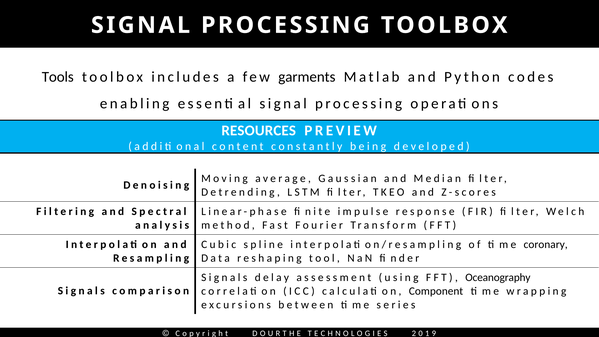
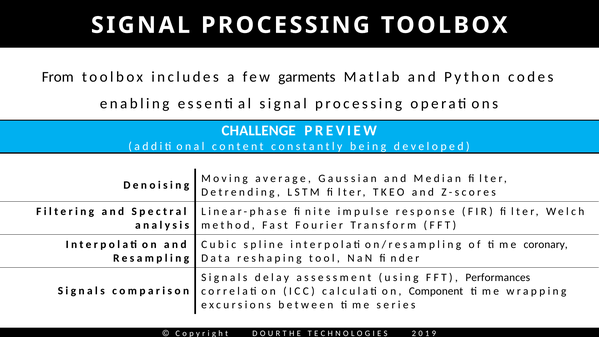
Tools: Tools -> From
RESOURCES: RESOURCES -> CHALLENGE
Oceanography: Oceanography -> Performances
